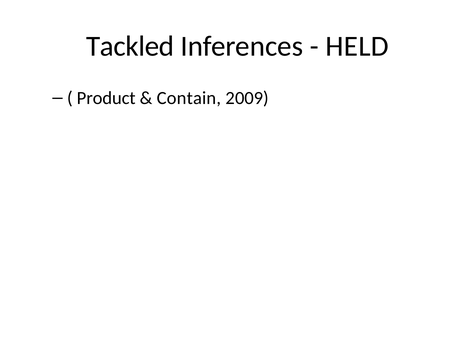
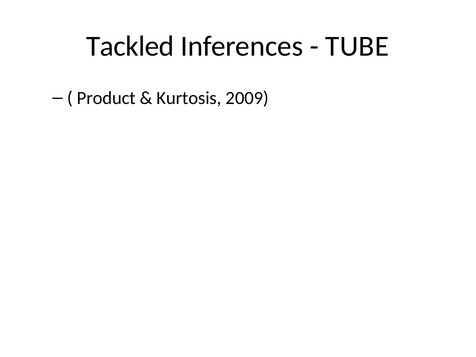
HELD: HELD -> TUBE
Contain: Contain -> Kurtosis
